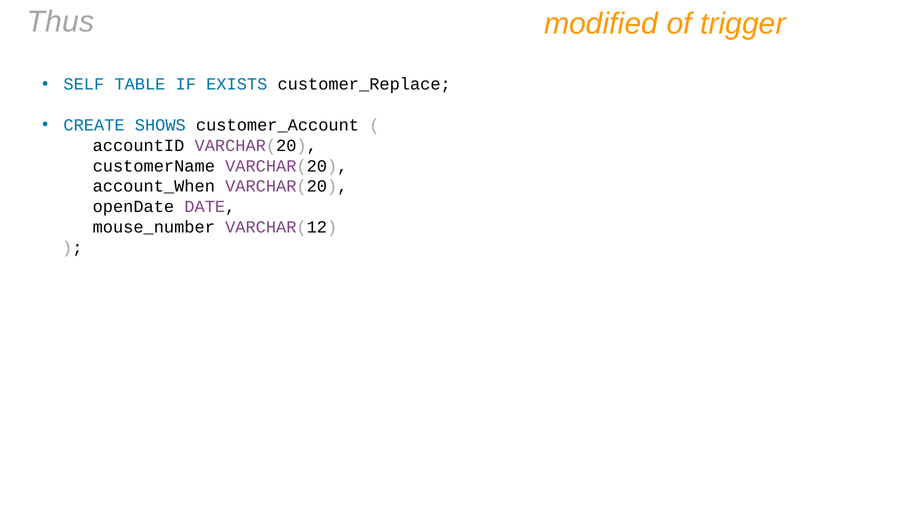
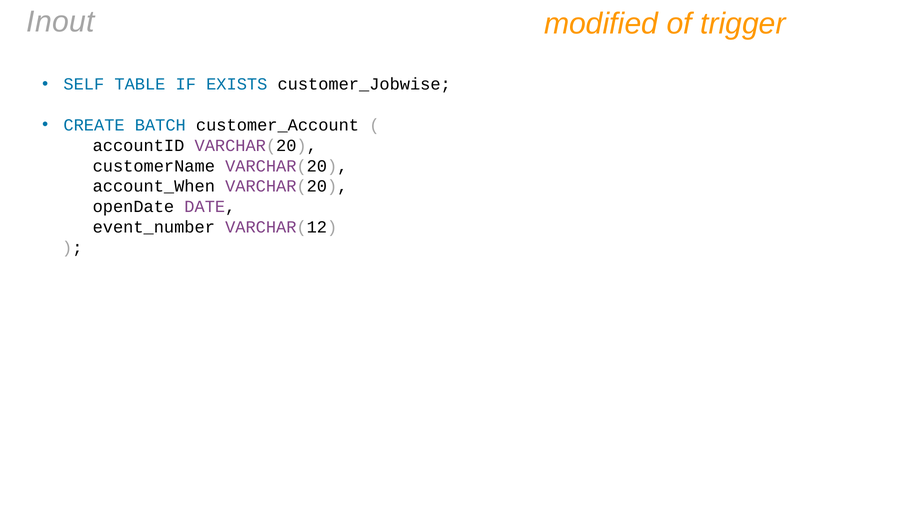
Thus: Thus -> Inout
customer_Replace: customer_Replace -> customer_Jobwise
SHOWS: SHOWS -> BATCH
mouse_number: mouse_number -> event_number
